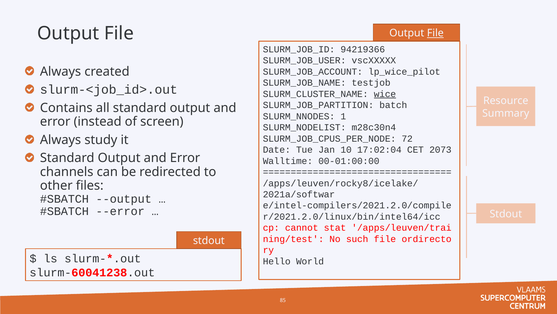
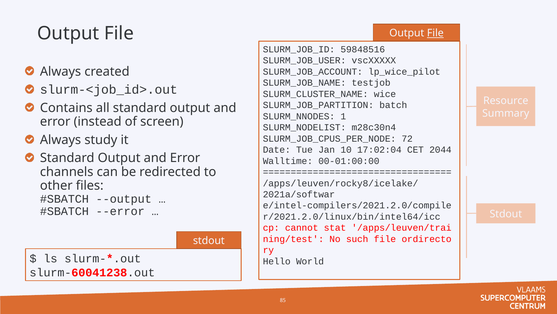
94219366: 94219366 -> 59848516
wice underline: present -> none
2073: 2073 -> 2044
